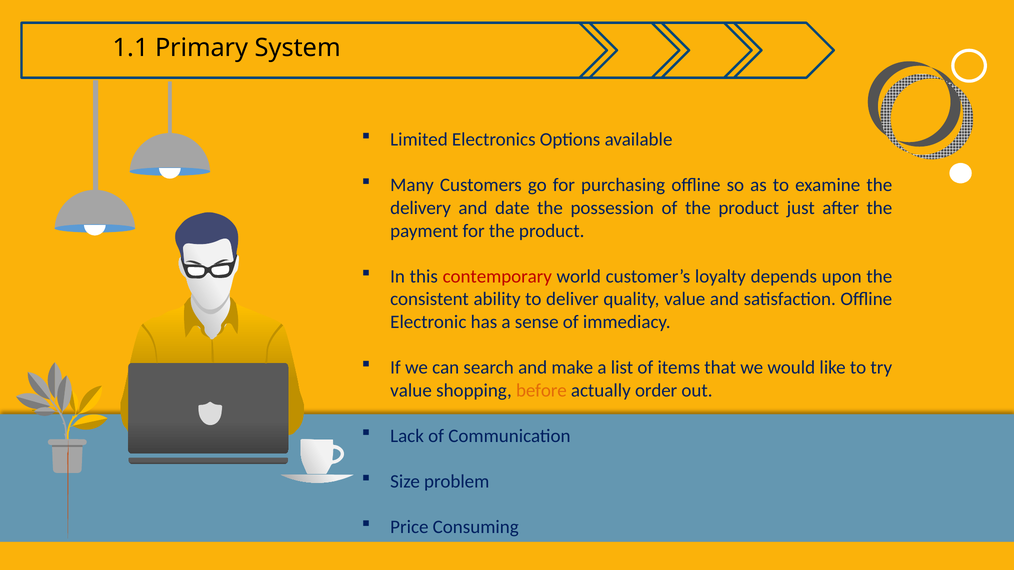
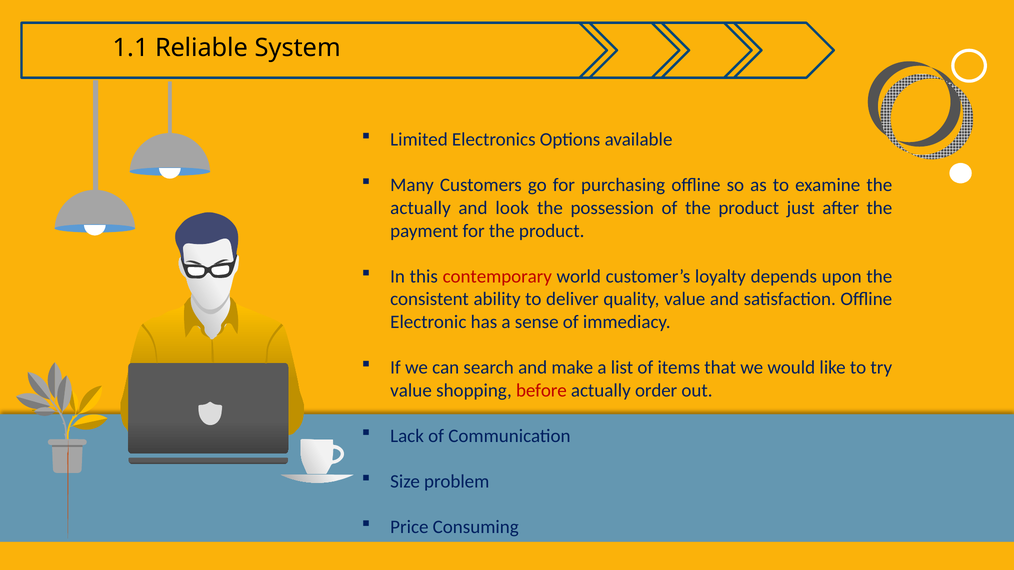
Primary: Primary -> Reliable
delivery at (421, 208): delivery -> actually
date: date -> look
before colour: orange -> red
